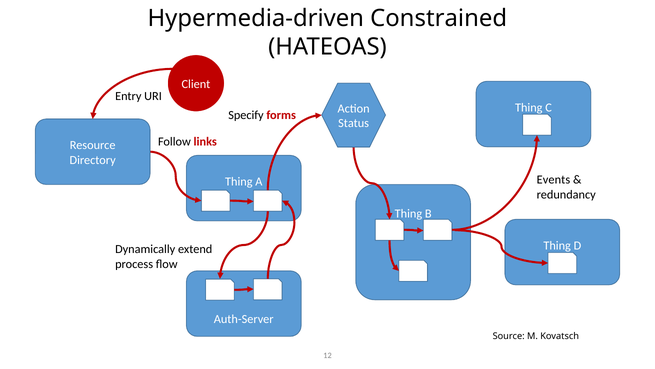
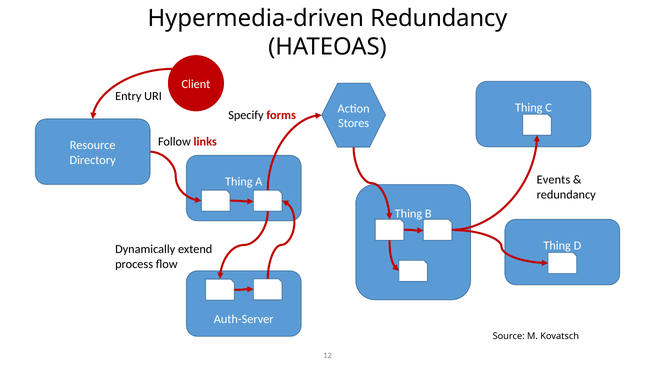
Hypermedia-driven Constrained: Constrained -> Redundancy
Status: Status -> Stores
